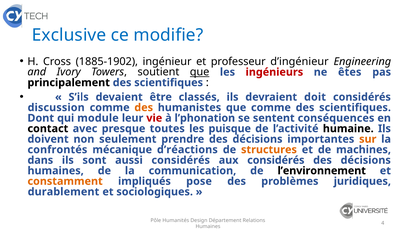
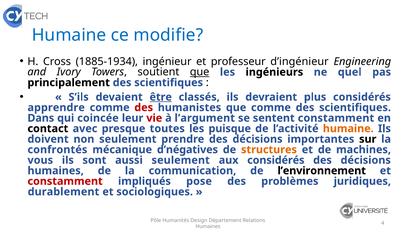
Exclusive at (69, 35): Exclusive -> Humaine
1885-1902: 1885-1902 -> 1885-1934
ingénieurs colour: red -> black
êtes: êtes -> quel
être underline: none -> present
doit: doit -> plus
discussion: discussion -> apprendre
des at (144, 108) colour: orange -> red
Dont: Dont -> Dans
module: module -> coincée
l’phonation: l’phonation -> l’argument
sentent conséquences: conséquences -> constamment
humaine at (348, 129) colour: black -> orange
sur colour: orange -> black
d’réactions: d’réactions -> d’négatives
dans: dans -> vous
aussi considérés: considérés -> seulement
constamment at (65, 181) colour: orange -> red
